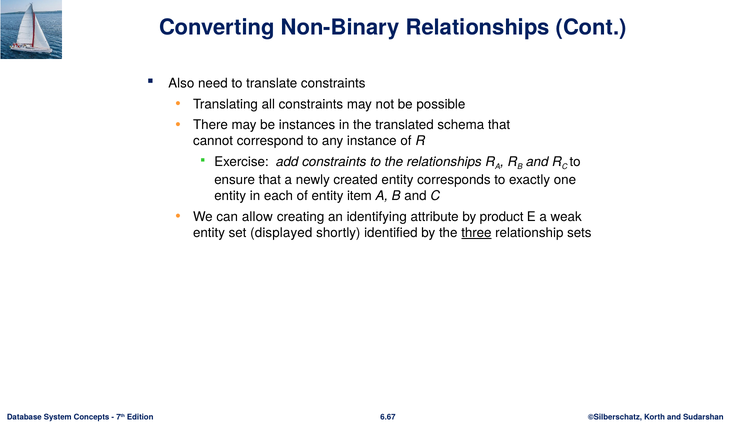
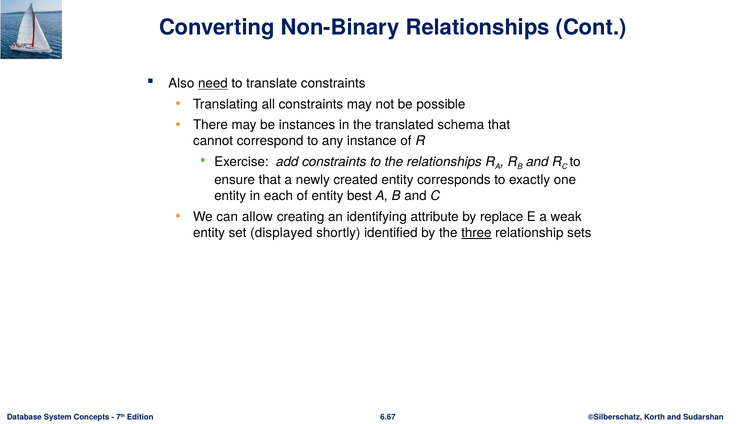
need underline: none -> present
item: item -> best
product: product -> replace
